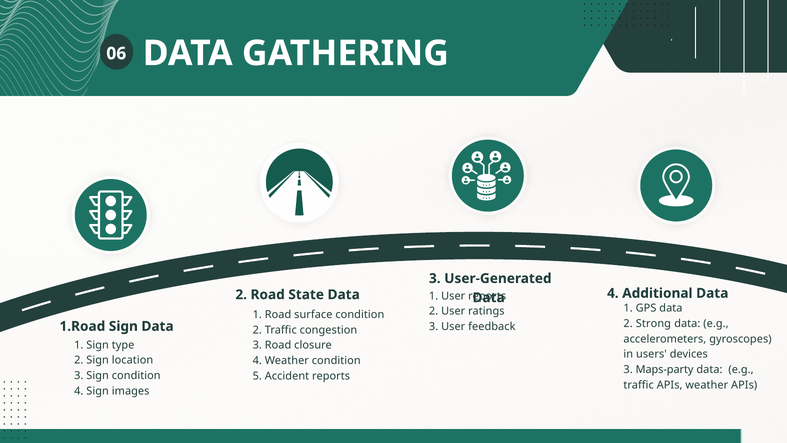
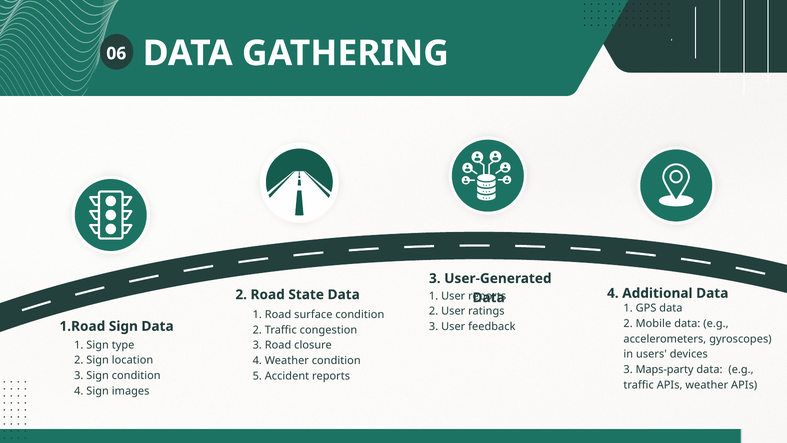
Strong: Strong -> Mobile
